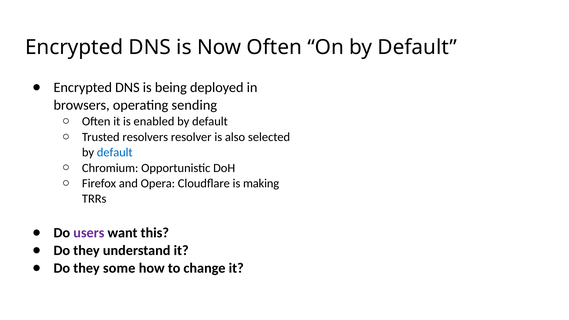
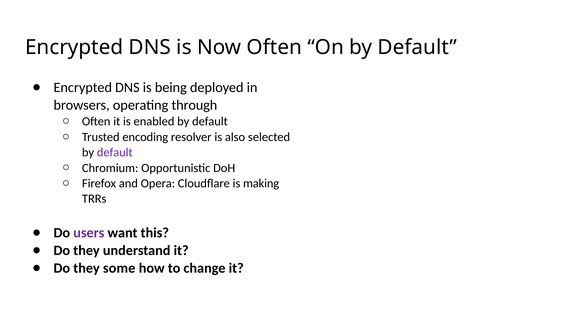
sending: sending -> through
resolvers: resolvers -> encoding
default at (115, 152) colour: blue -> purple
